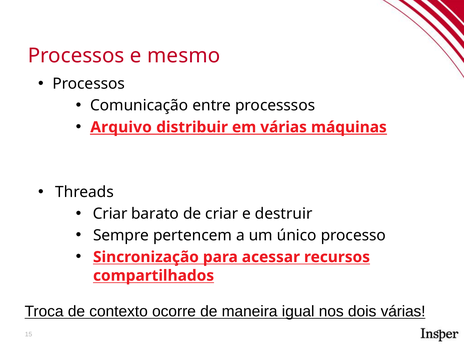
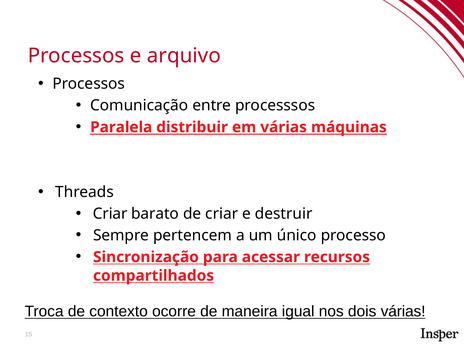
mesmo: mesmo -> arquivo
Arquivo: Arquivo -> Paralela
